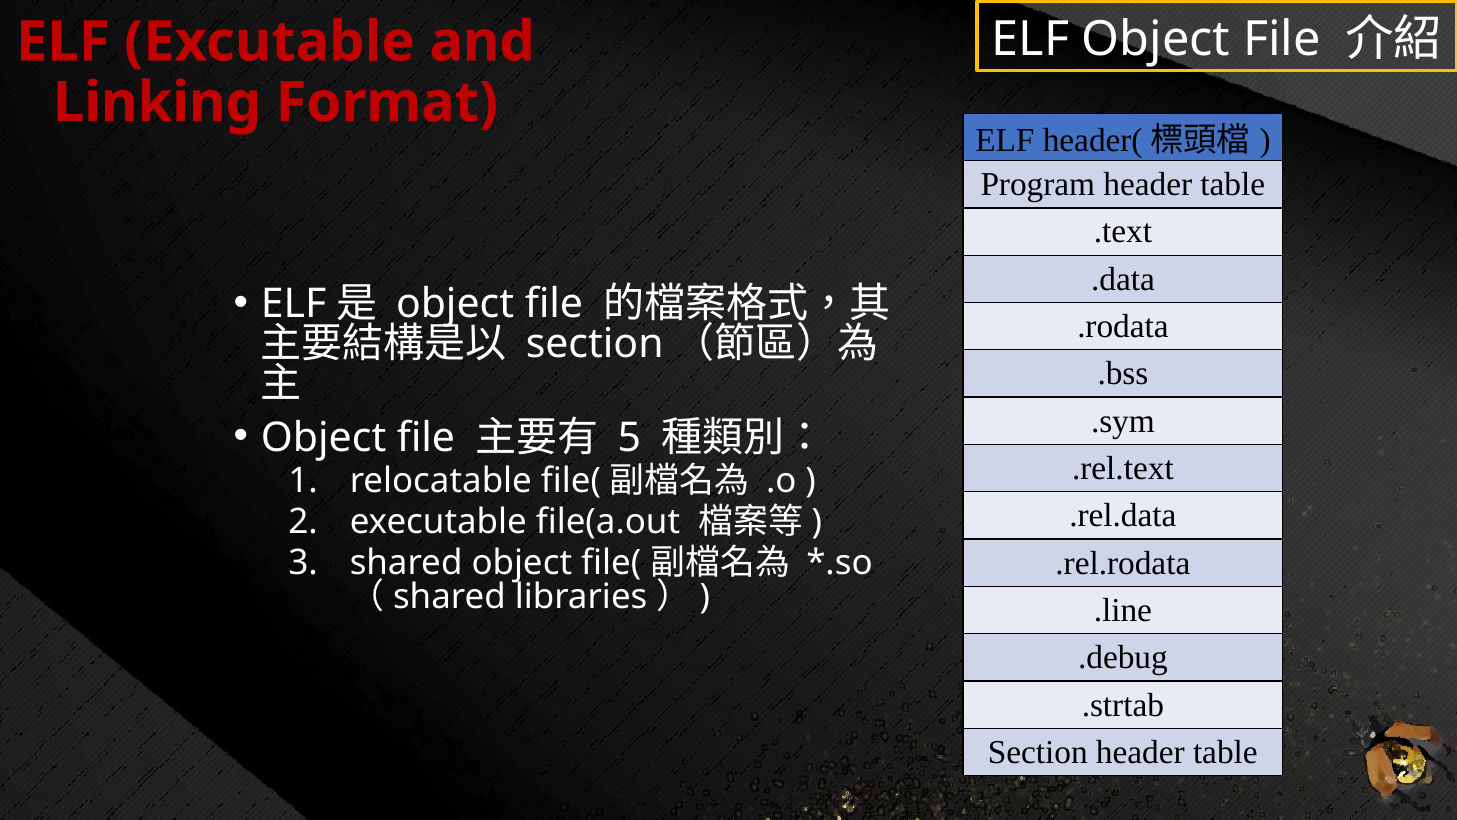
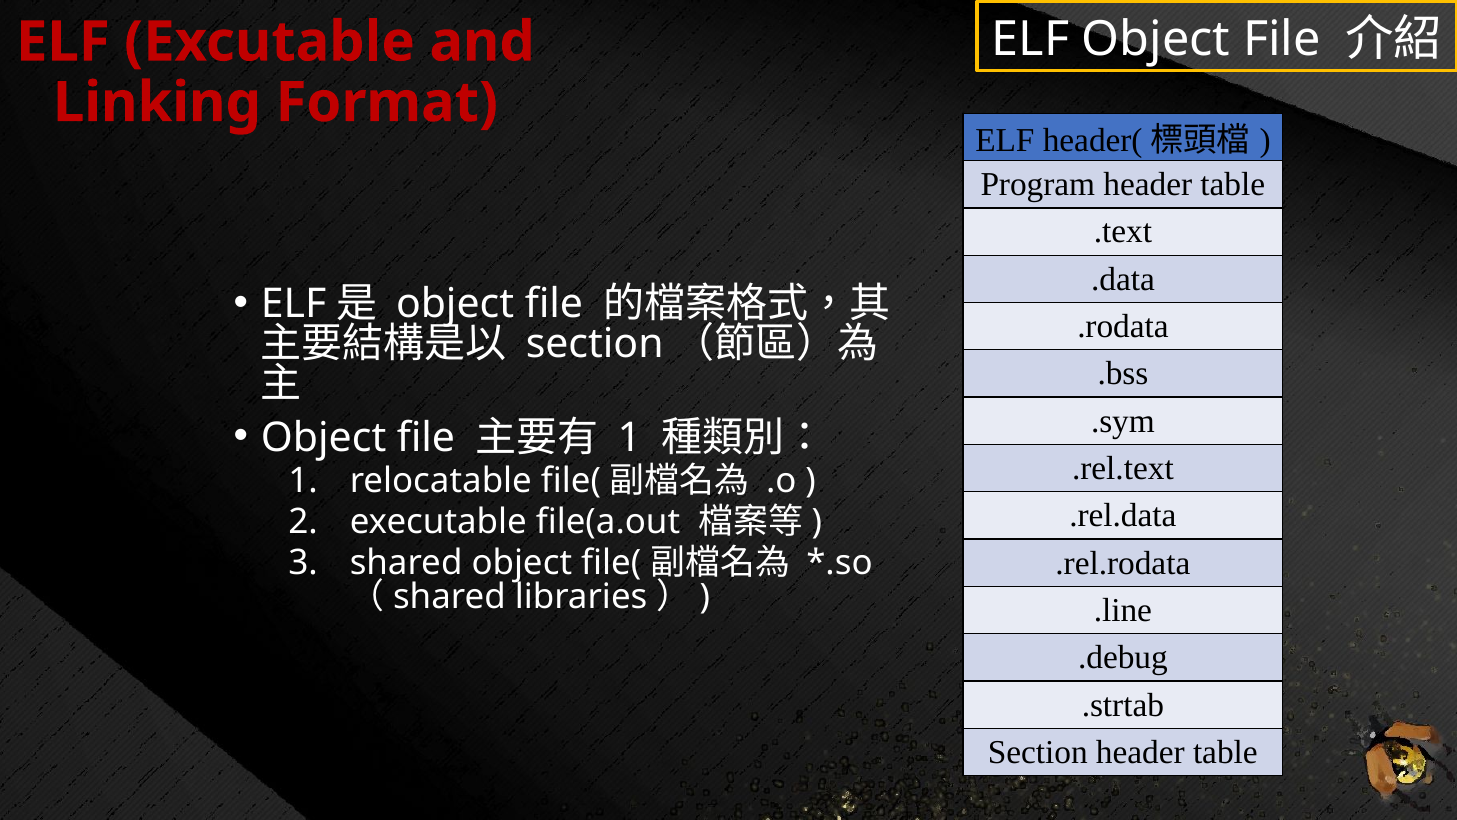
5 at (629, 437): 5 -> 1
